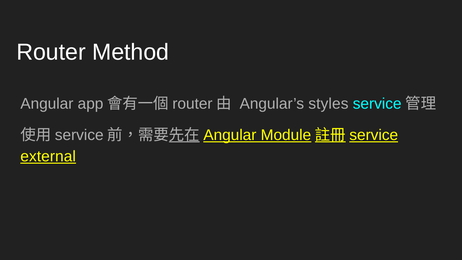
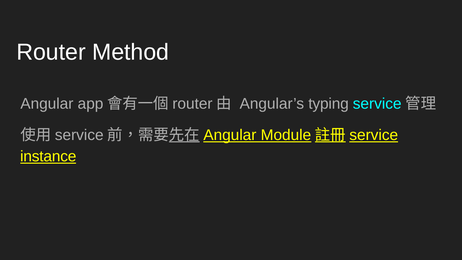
styles: styles -> typing
external: external -> instance
